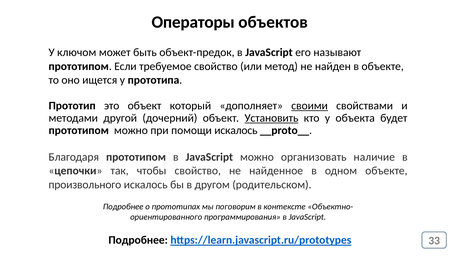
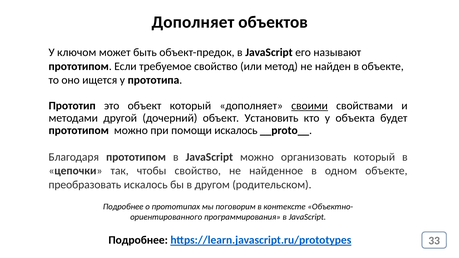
Операторы at (193, 22): Операторы -> Дополняет
Установить underline: present -> none
организовать наличие: наличие -> который
произвольного: произвольного -> преобразовать
